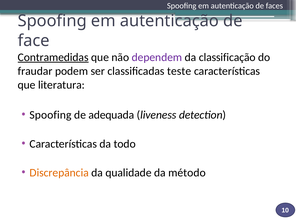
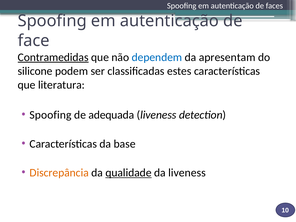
dependem colour: purple -> blue
classificação: classificação -> apresentam
fraudar: fraudar -> silicone
teste: teste -> estes
todo: todo -> base
qualidade underline: none -> present
da método: método -> liveness
